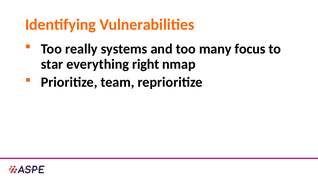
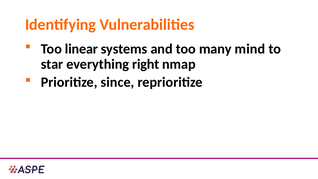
really: really -> linear
focus: focus -> mind
team: team -> since
